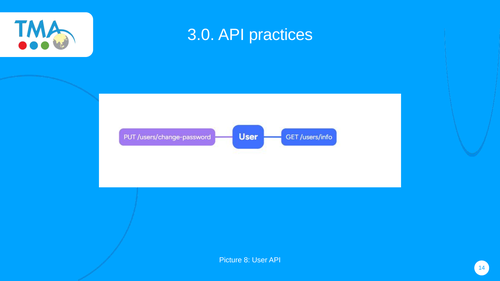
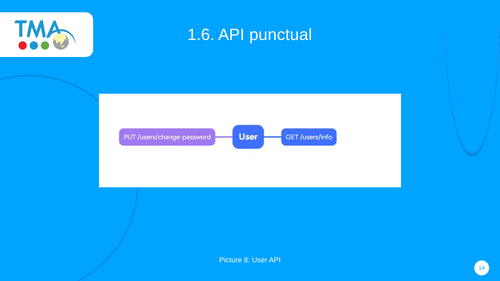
3.0: 3.0 -> 1.6
practices: practices -> punctual
